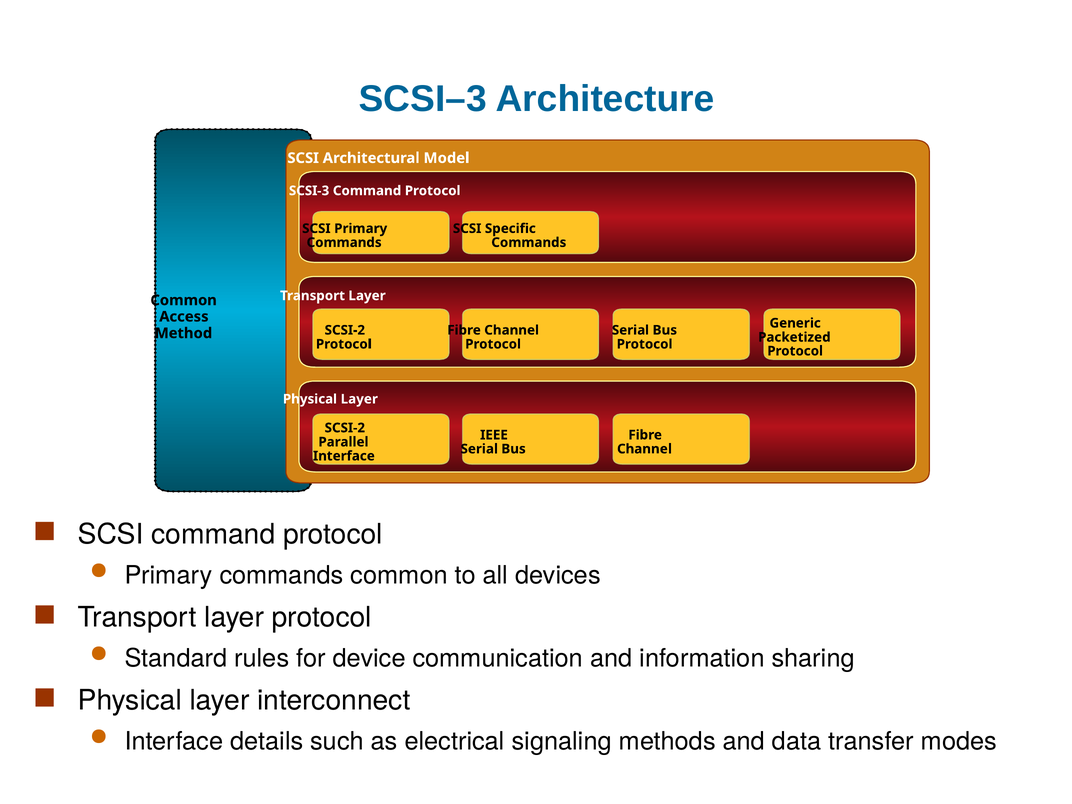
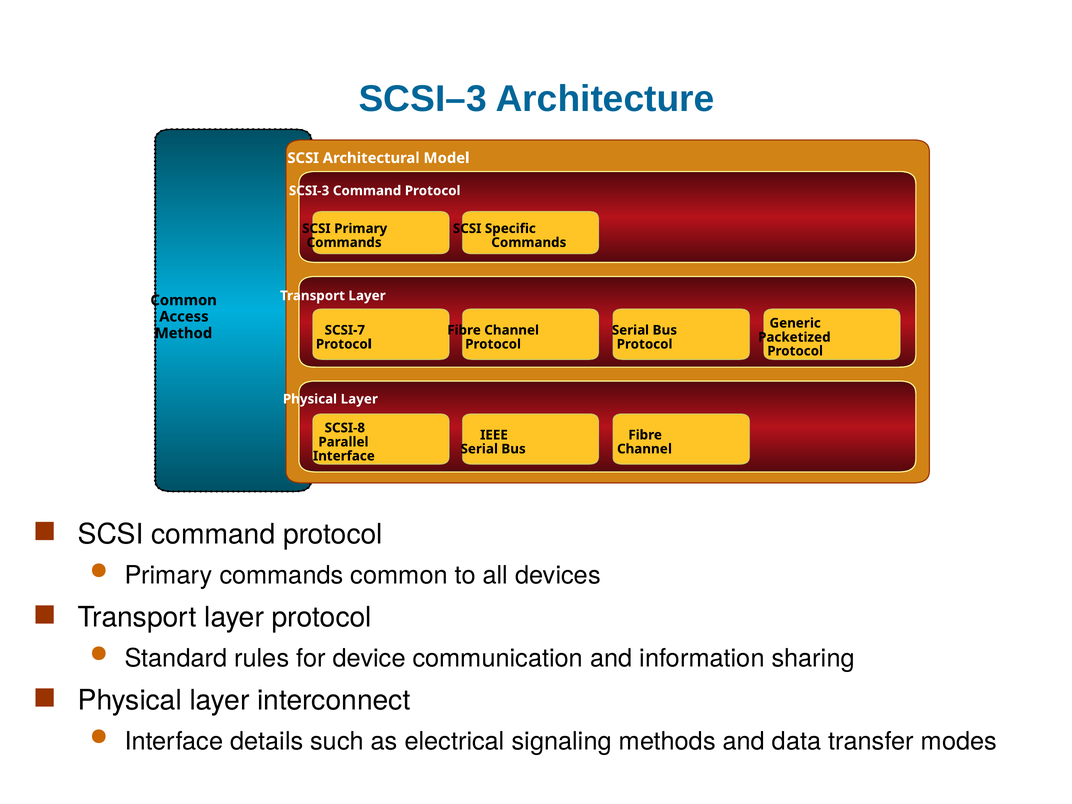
SCSI-2 at (345, 330): SCSI-2 -> SCSI-7
SCSI-2 at (345, 428): SCSI-2 -> SCSI-8
